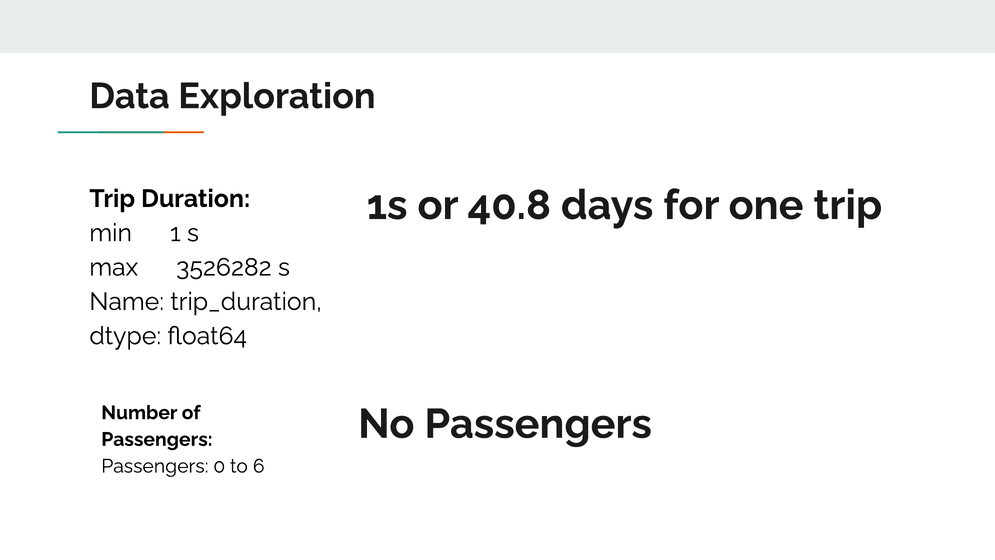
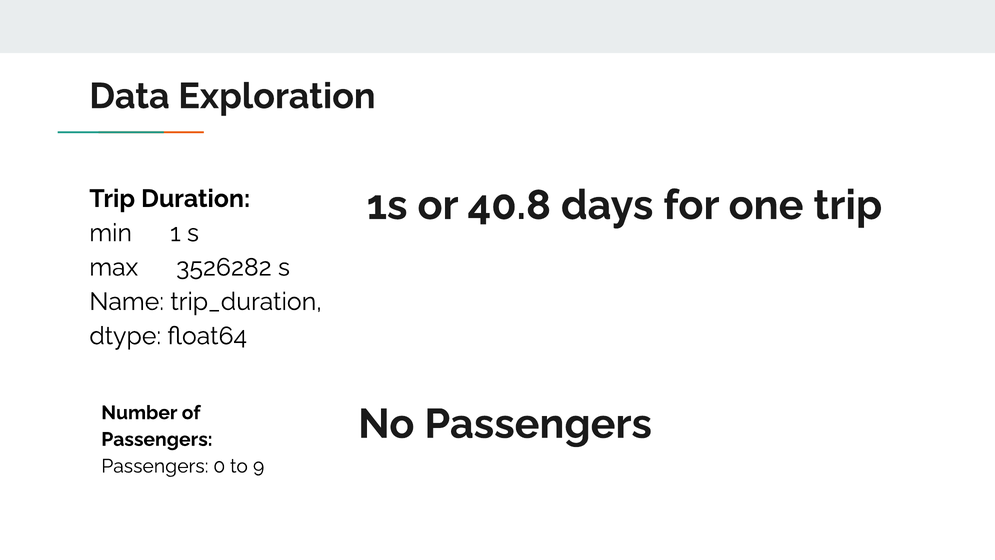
6: 6 -> 9
